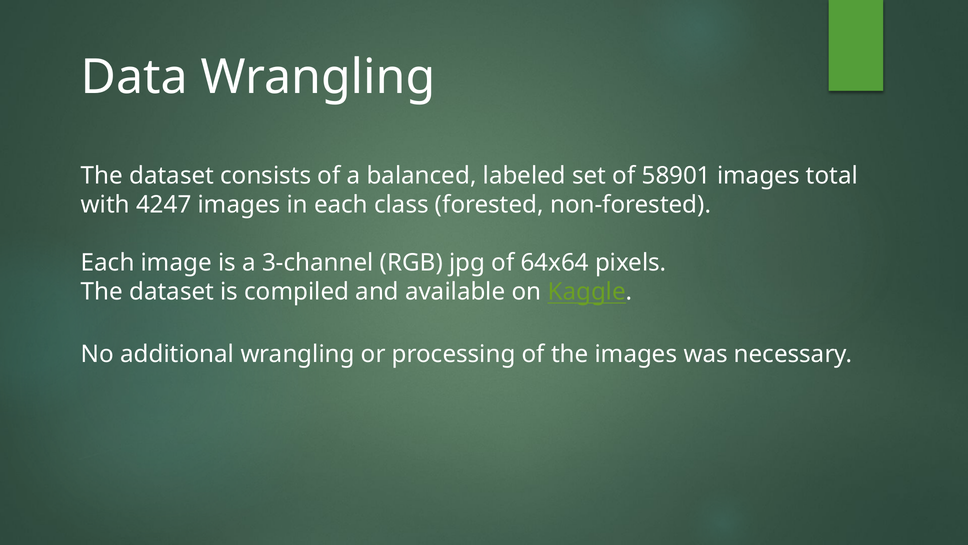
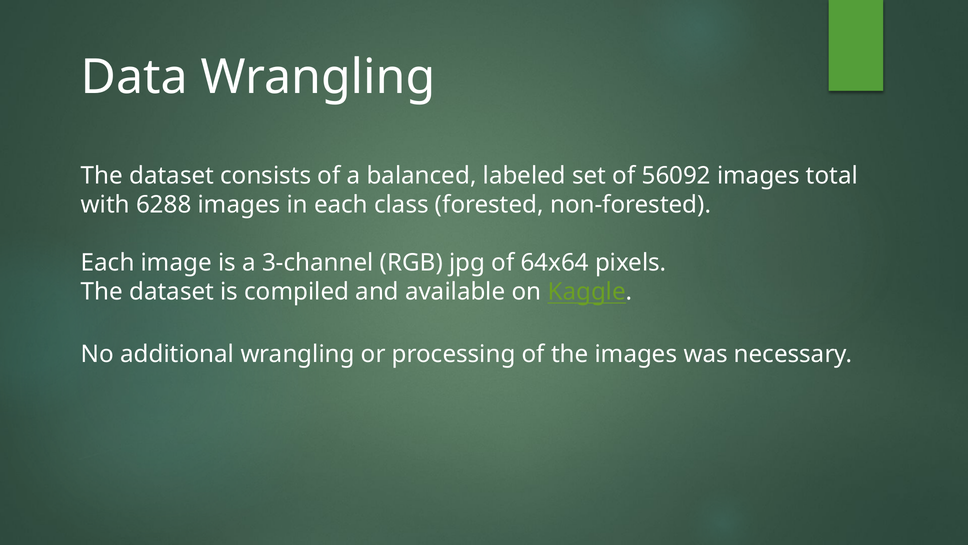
58901: 58901 -> 56092
4247: 4247 -> 6288
